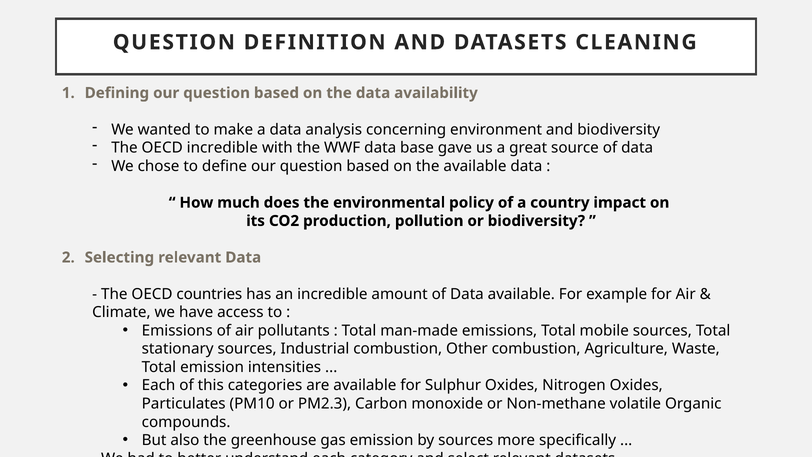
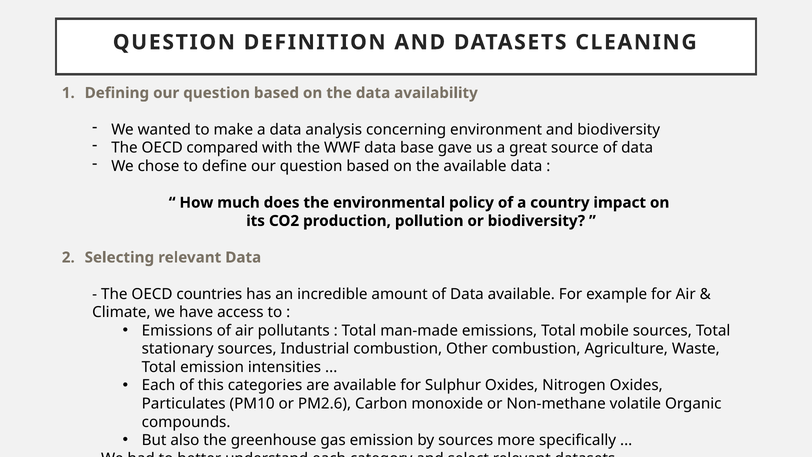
OECD incredible: incredible -> compared
PM2.3: PM2.3 -> PM2.6
